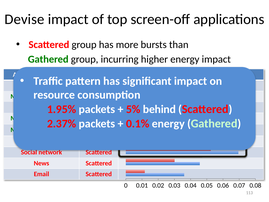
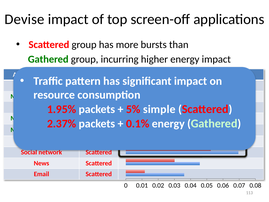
behind: behind -> simple
